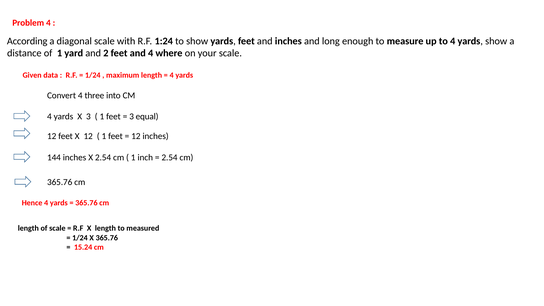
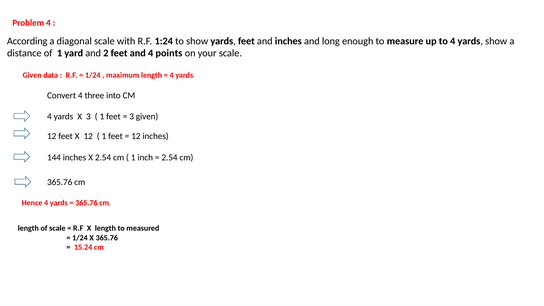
where: where -> points
3 equal: equal -> given
